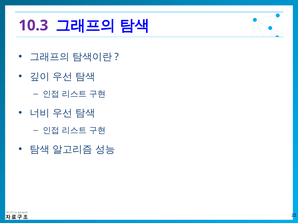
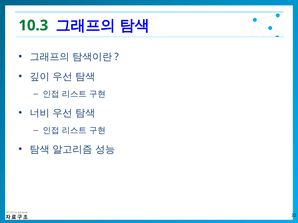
10.3 colour: purple -> green
